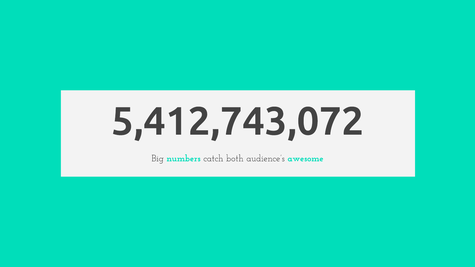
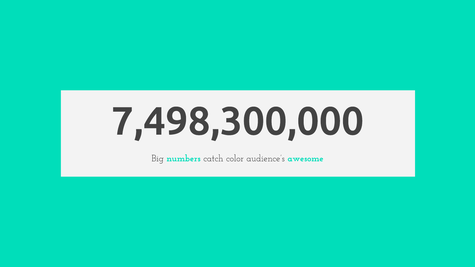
5,412,743,072: 5,412,743,072 -> 7,498,300,000
both: both -> color
